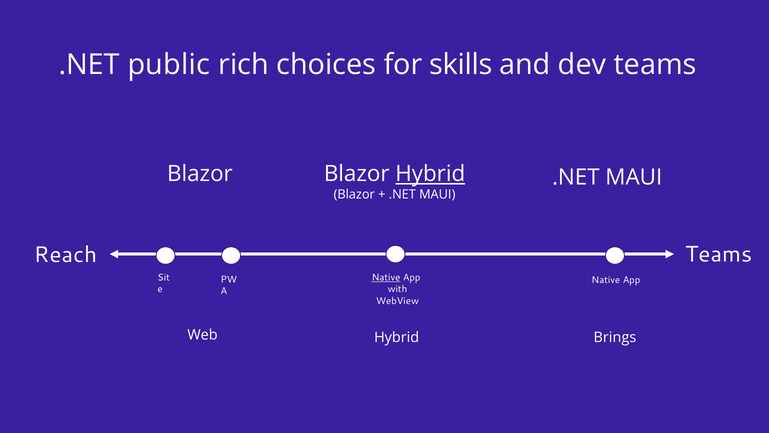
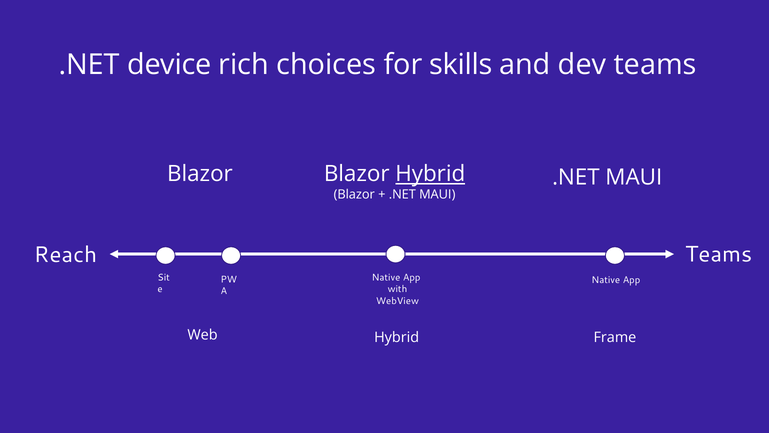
public: public -> device
Native at (386, 277) underline: present -> none
Brings: Brings -> Frame
